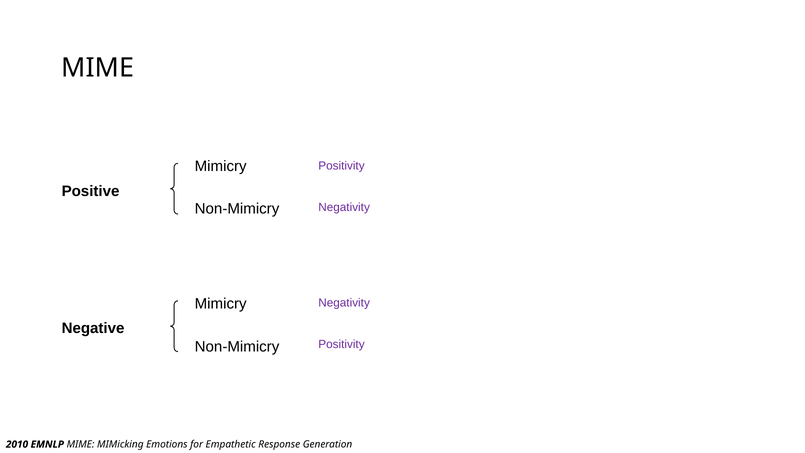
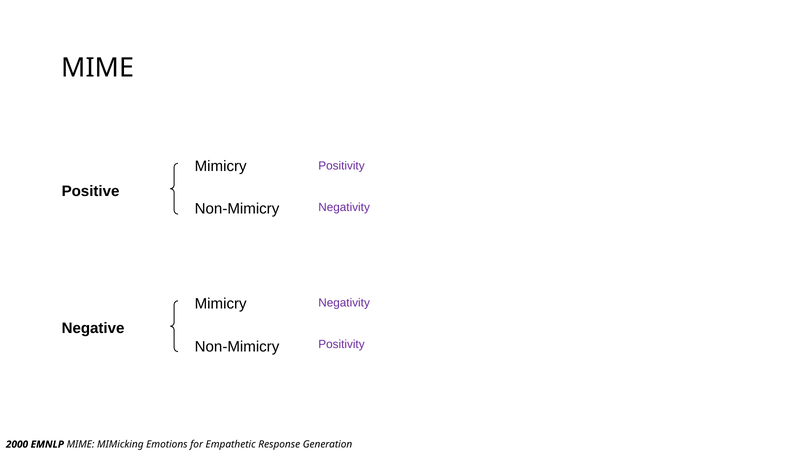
2010: 2010 -> 2000
